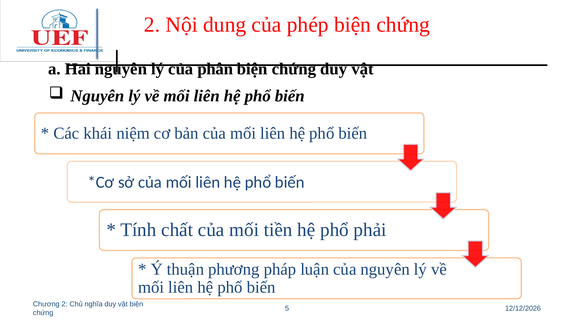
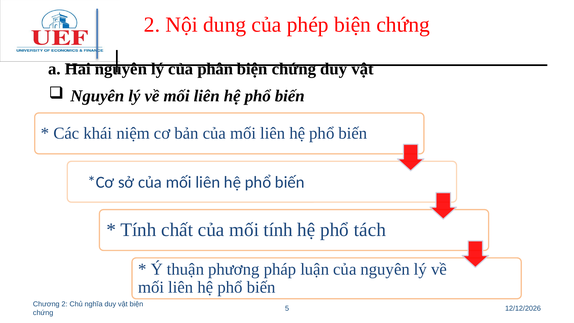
mối tiền: tiền -> tính
phải: phải -> tách
